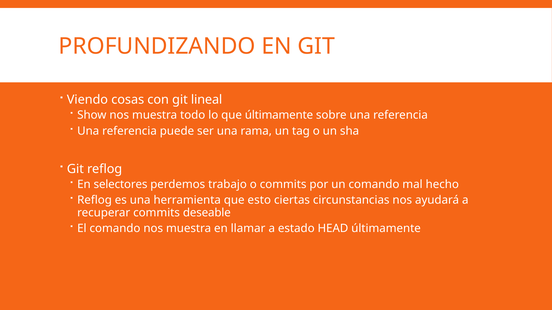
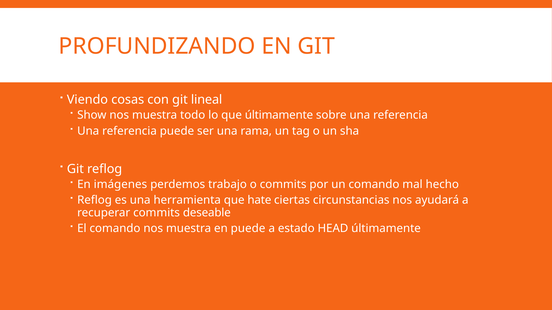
selectores: selectores -> imágenes
esto: esto -> hate
en llamar: llamar -> puede
